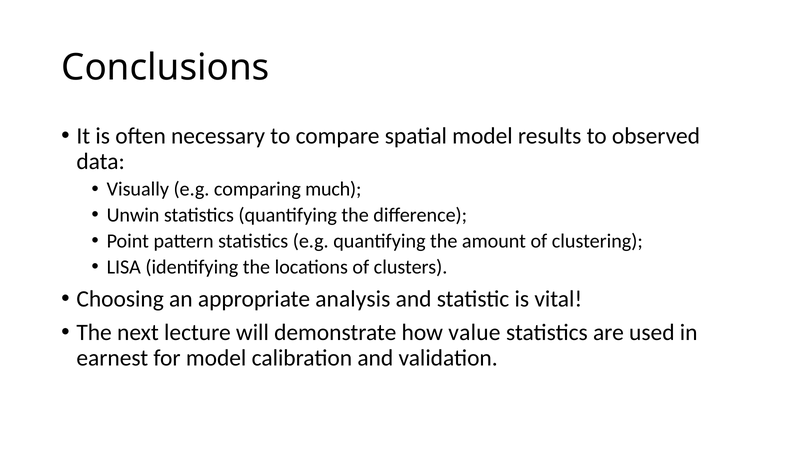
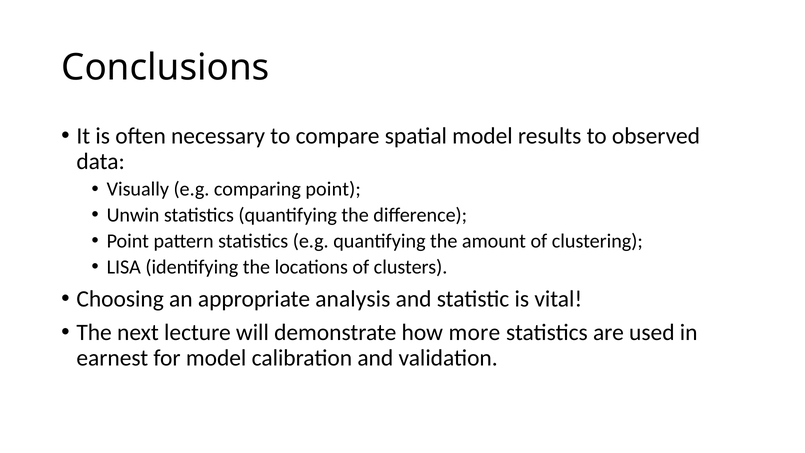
comparing much: much -> point
value: value -> more
